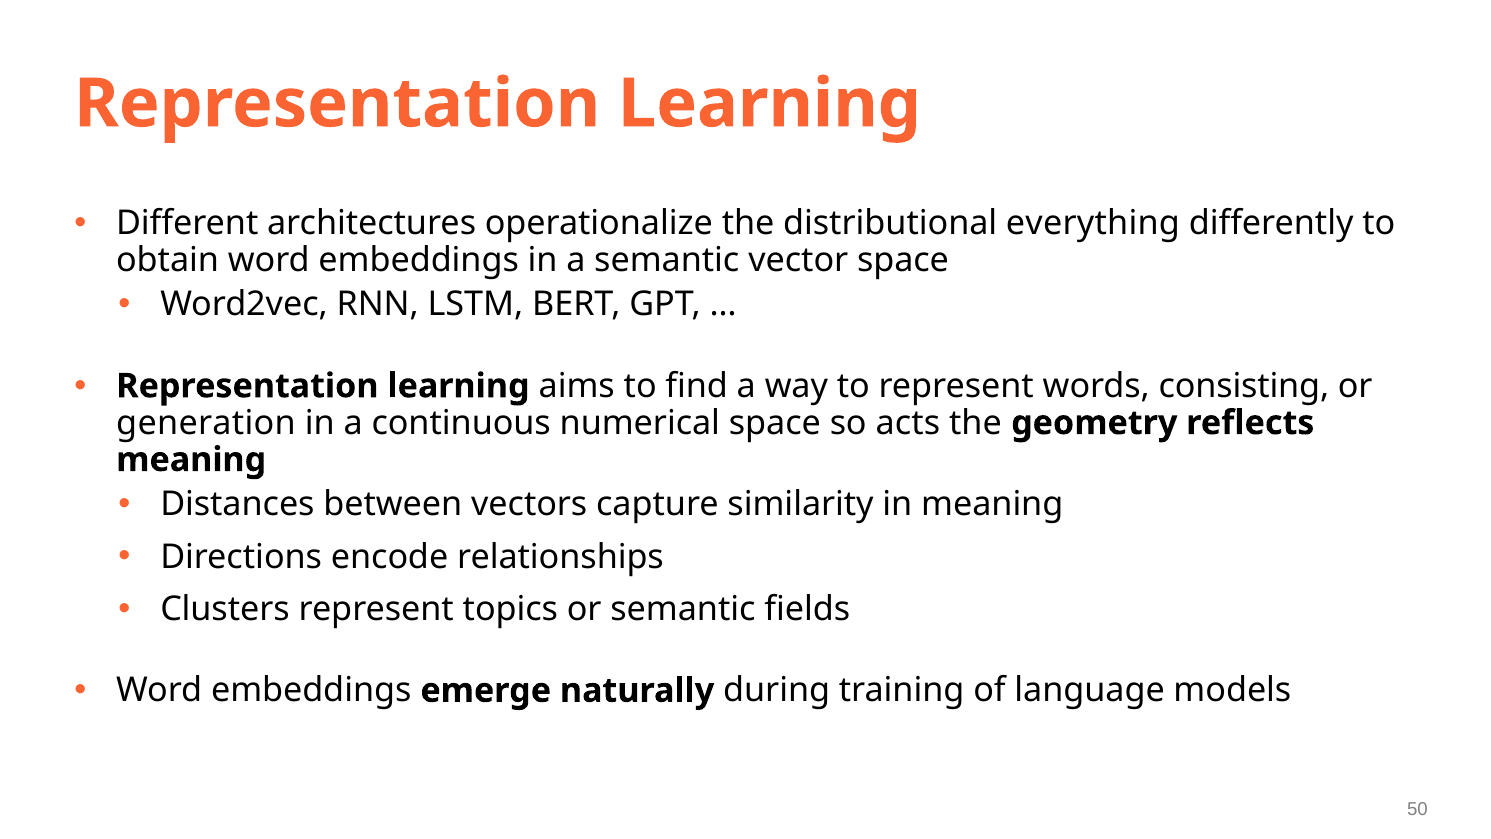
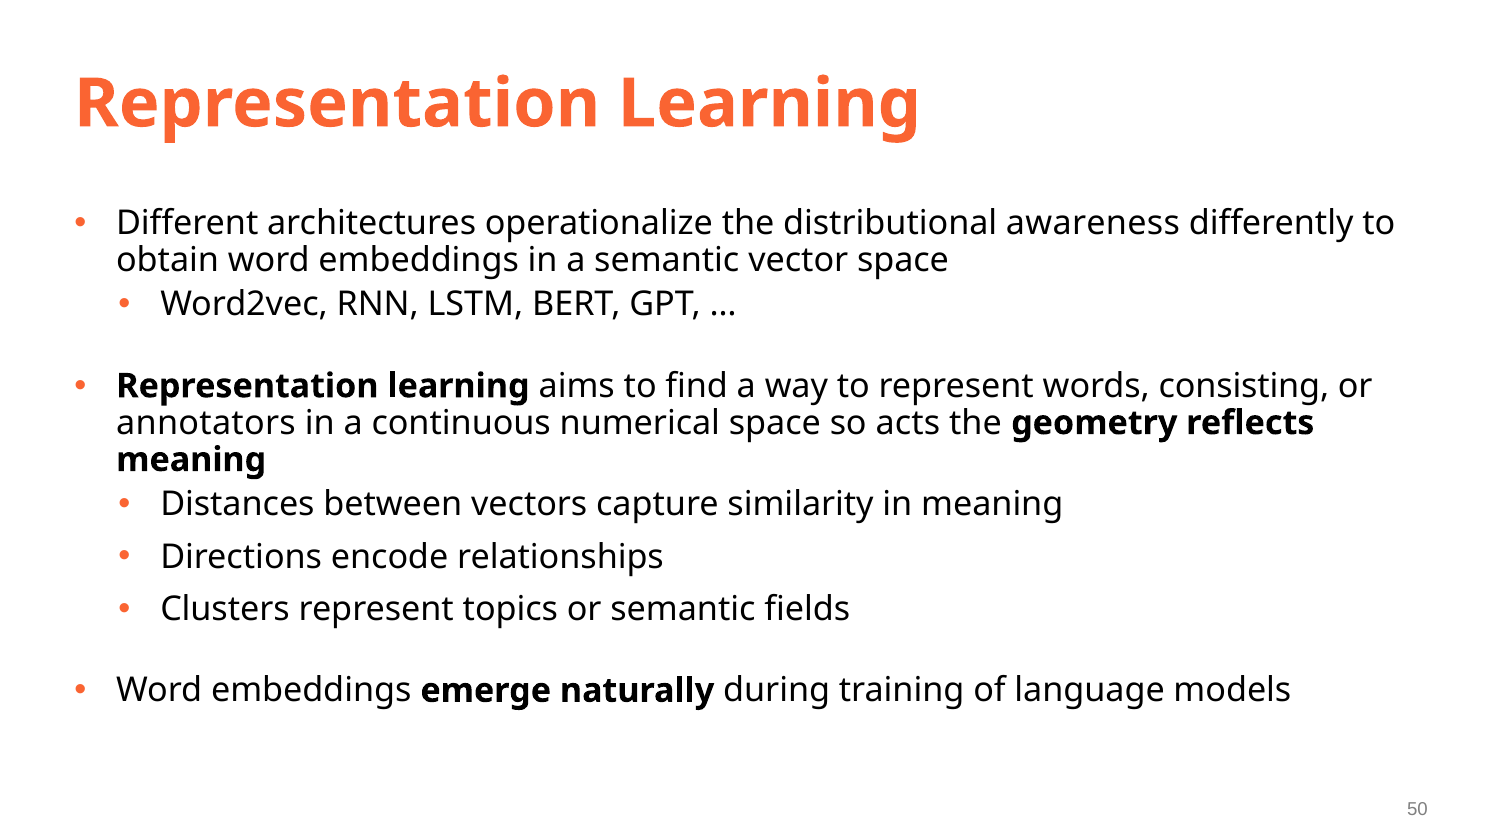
everything: everything -> awareness
generation: generation -> annotators
